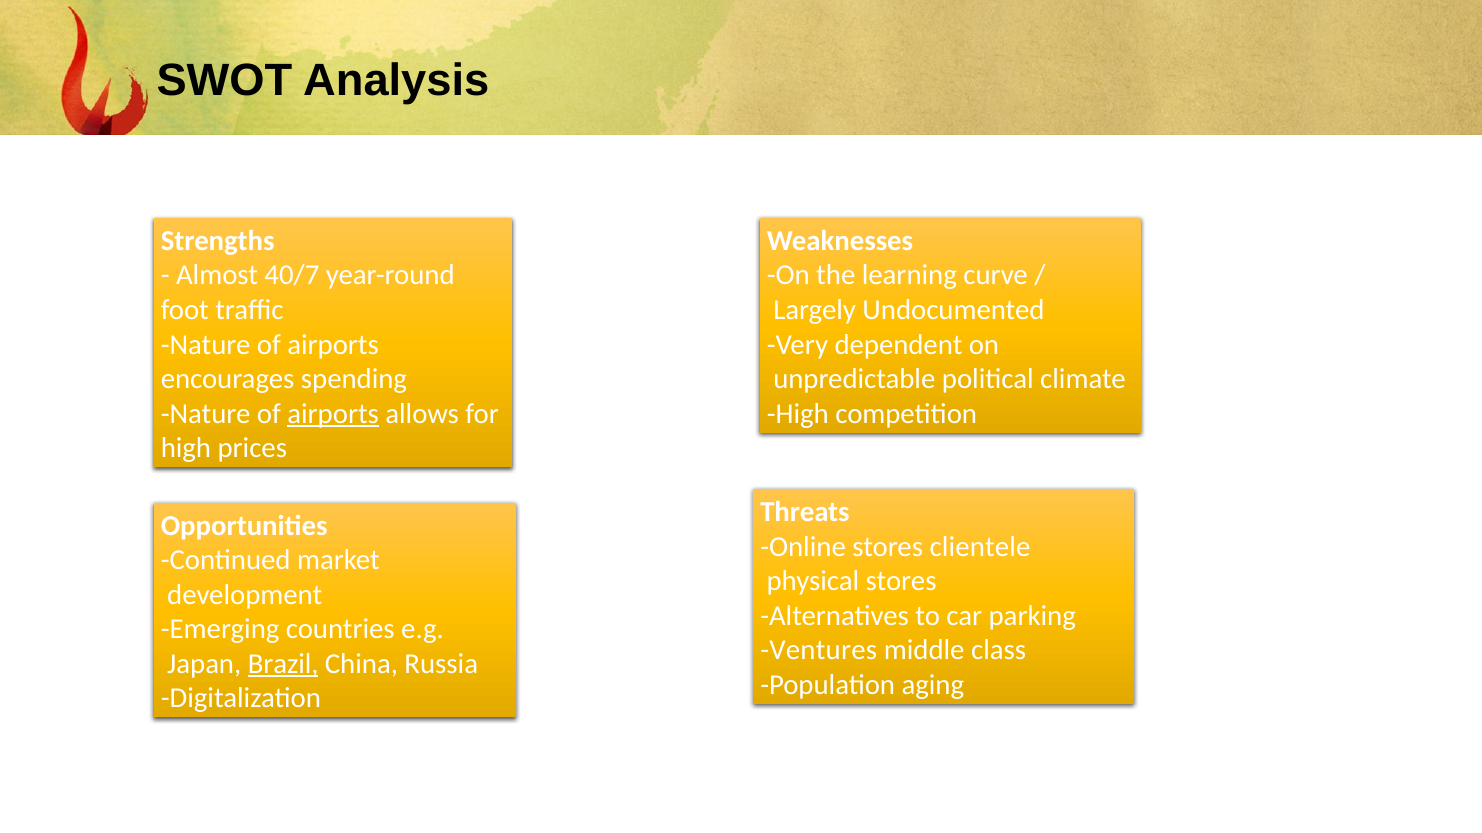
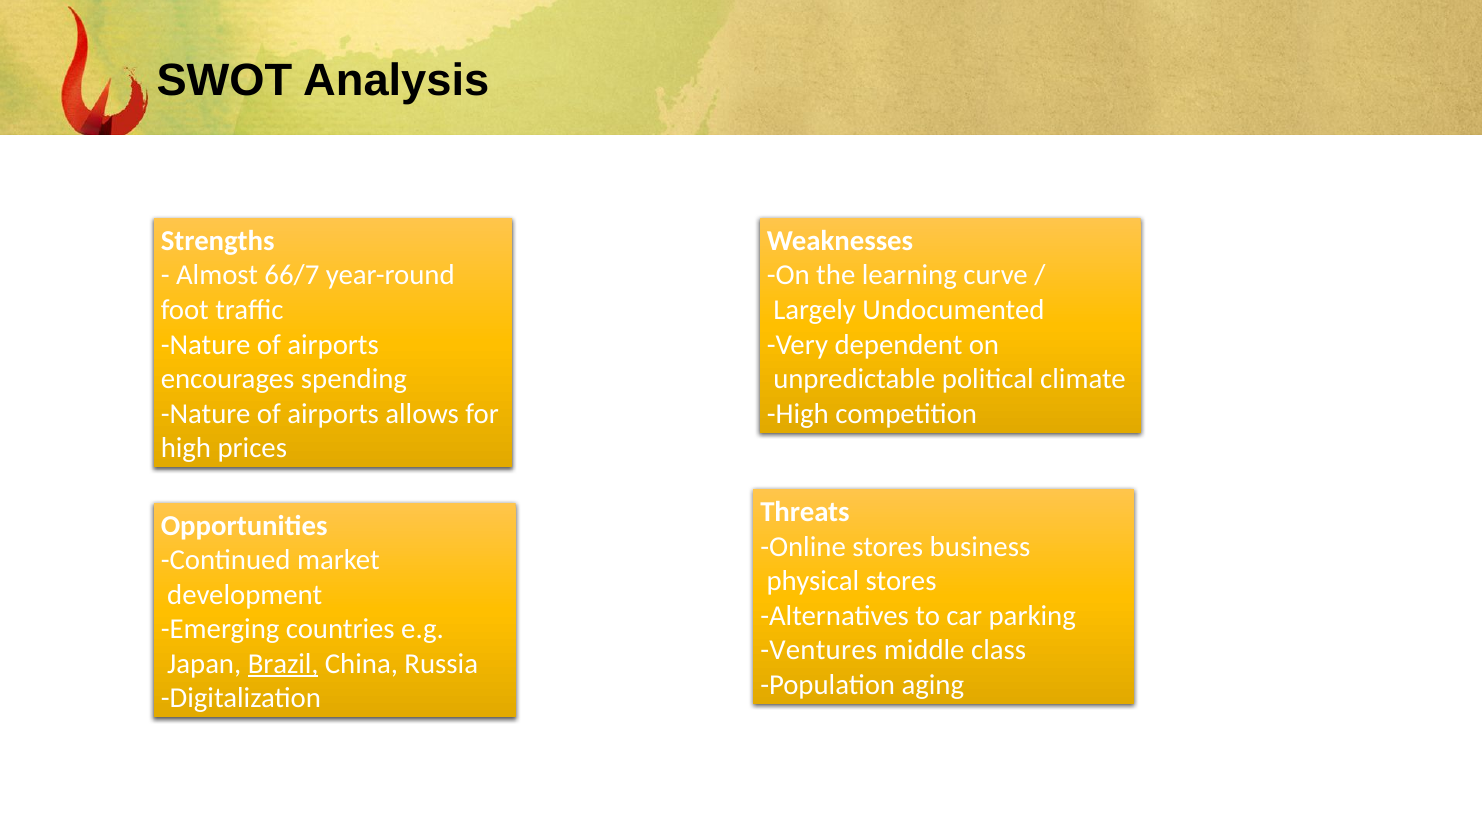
40/7: 40/7 -> 66/7
airports at (333, 414) underline: present -> none
clientele: clientele -> business
